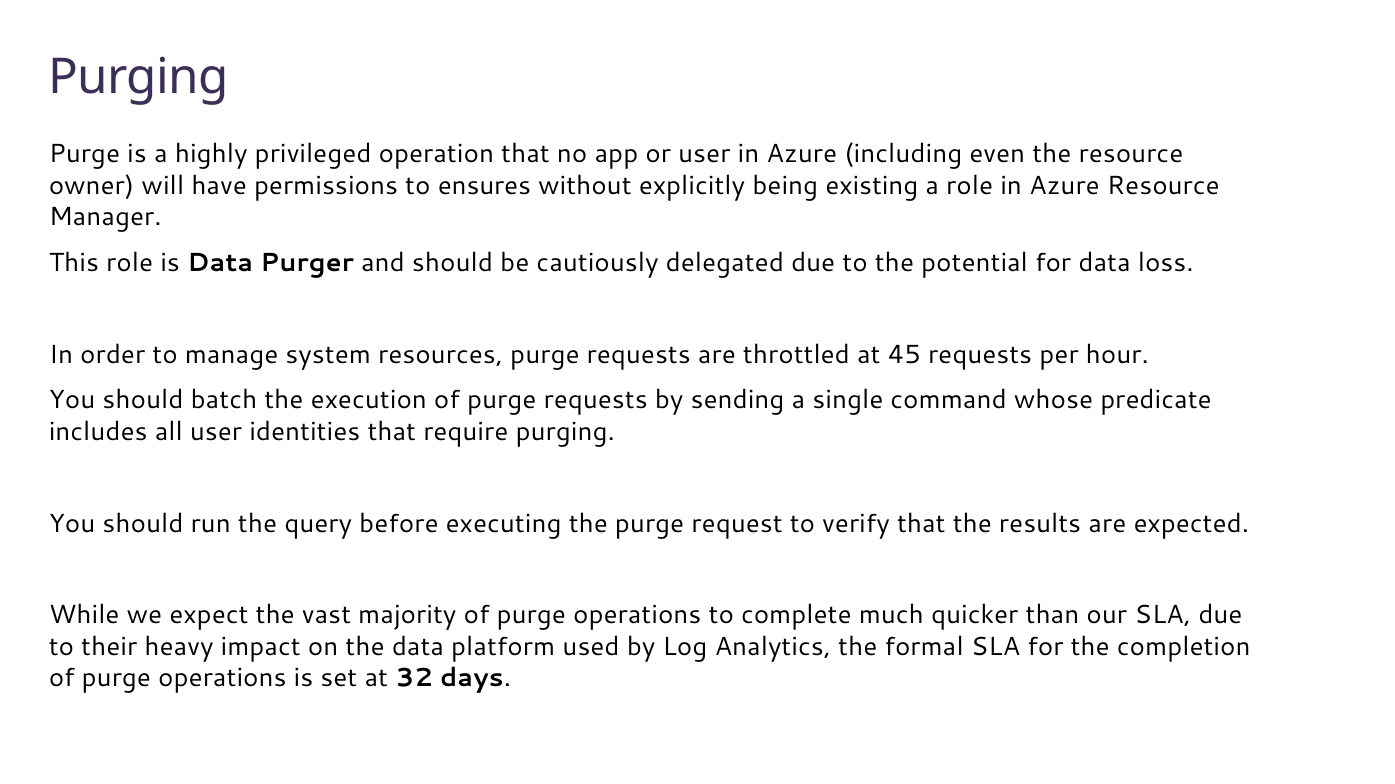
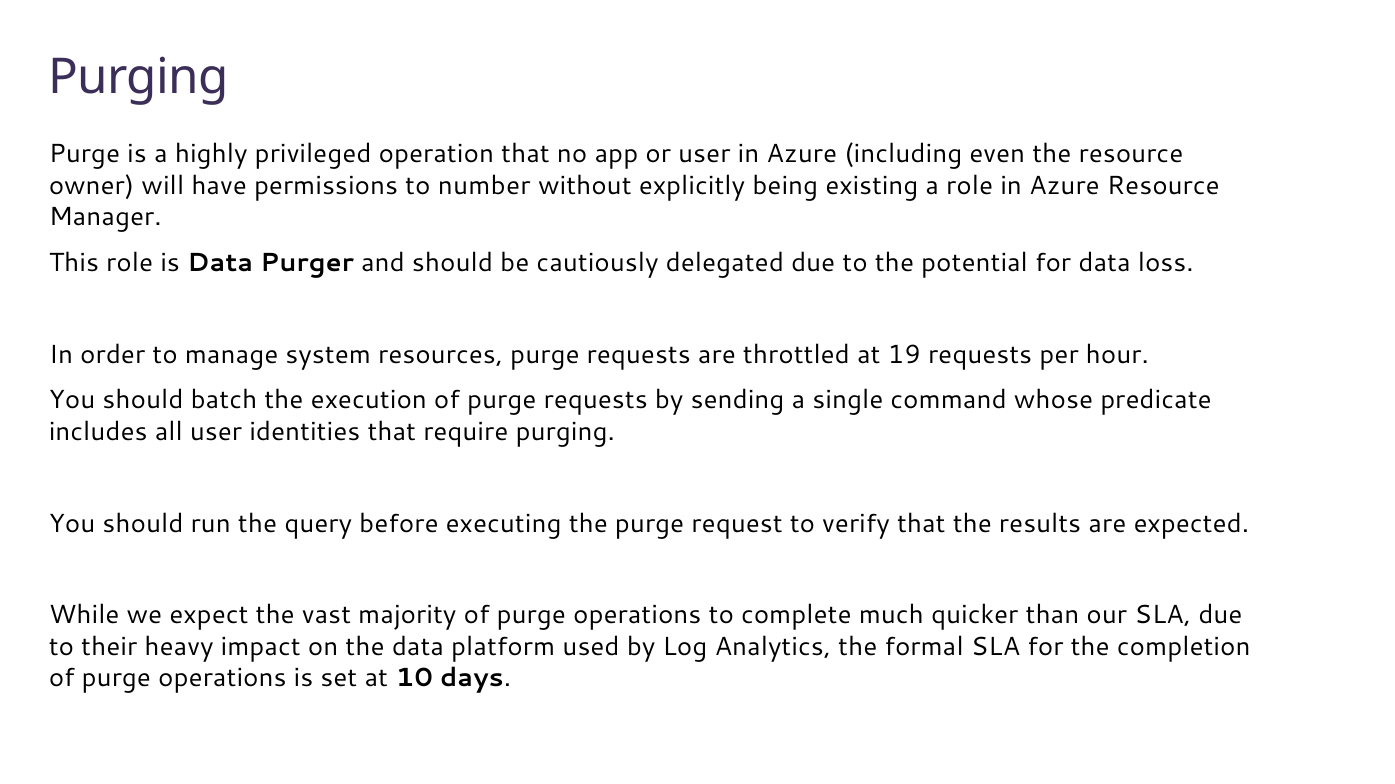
ensures: ensures -> number
45: 45 -> 19
32: 32 -> 10
